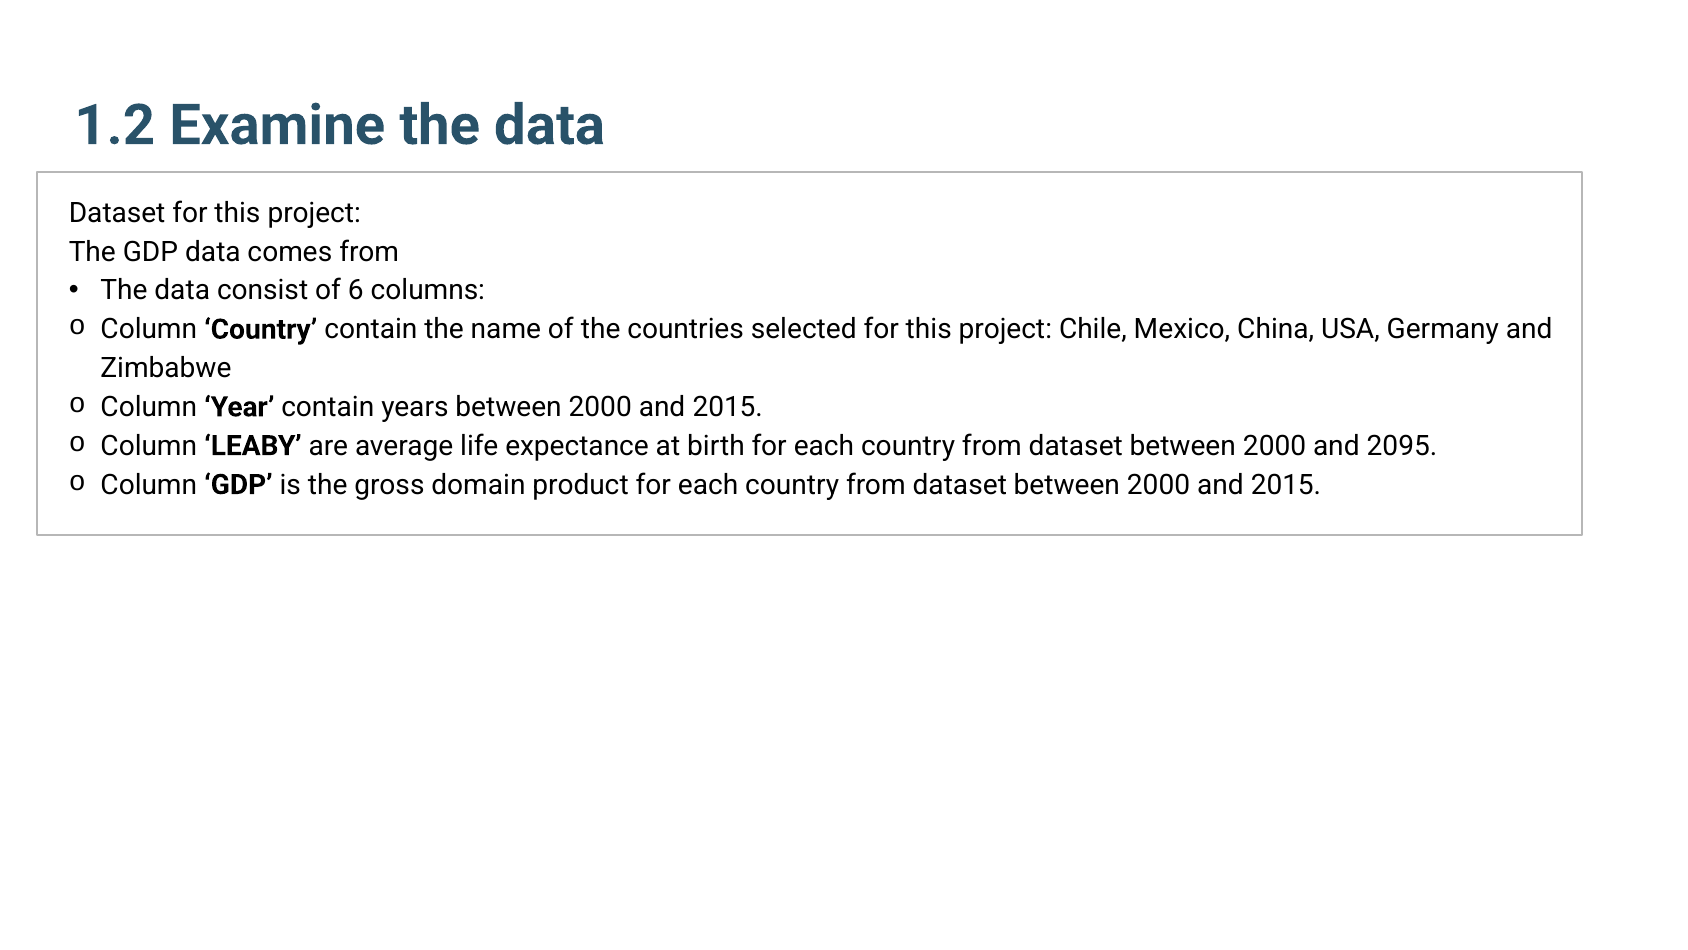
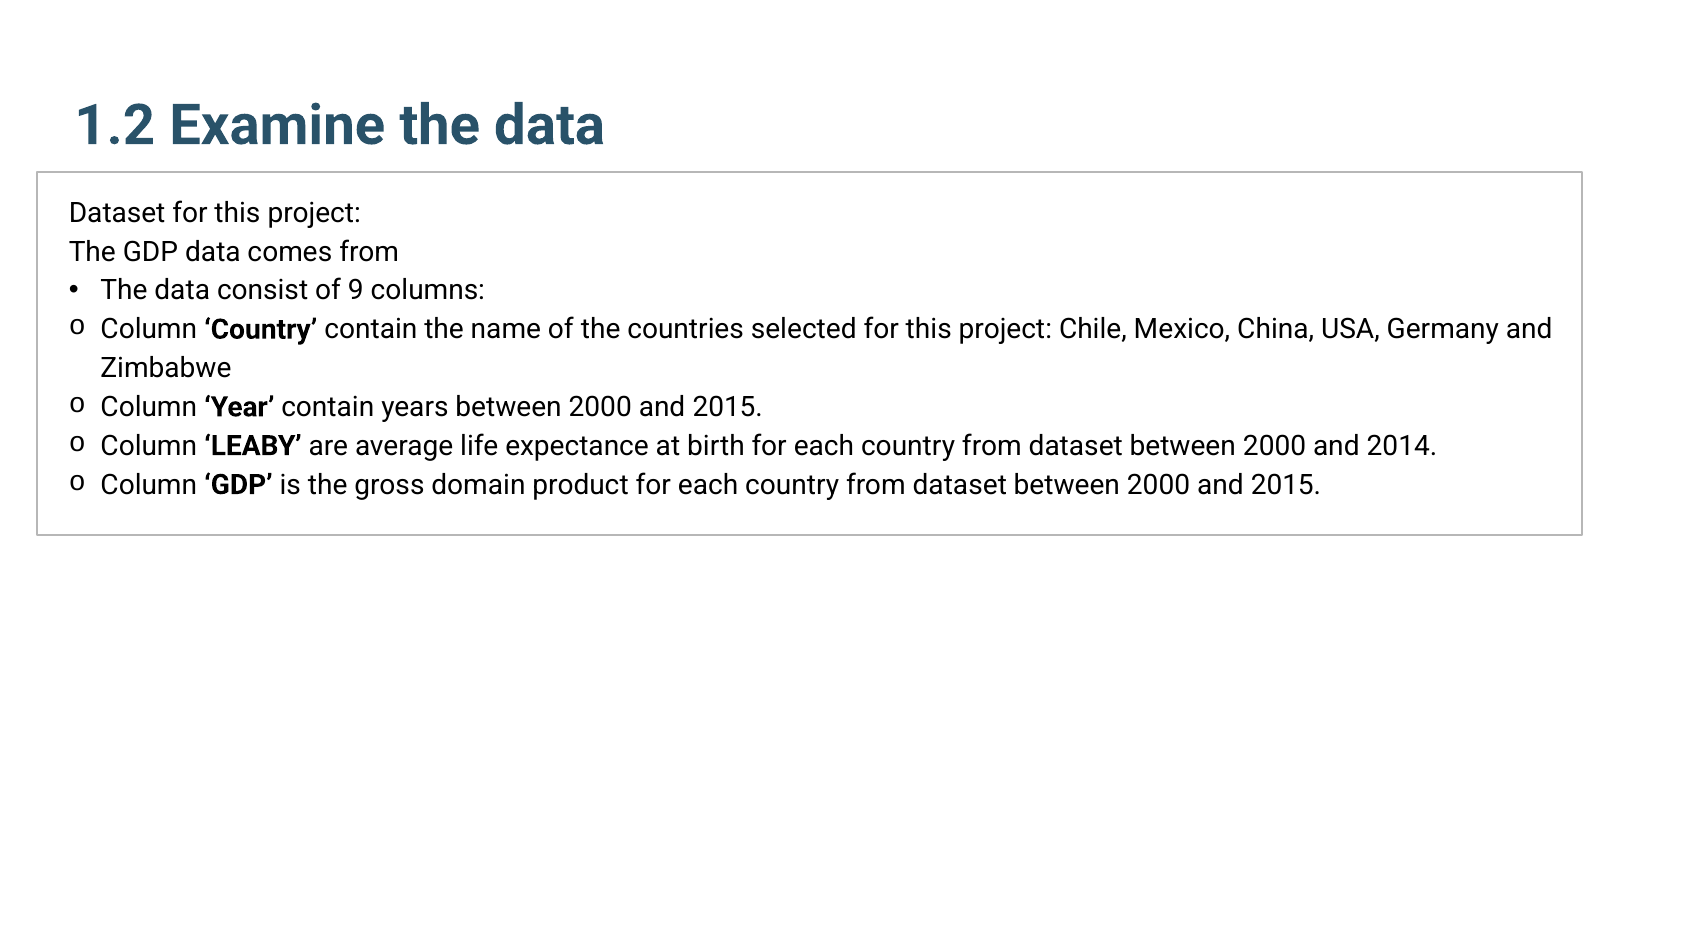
6: 6 -> 9
2095: 2095 -> 2014
